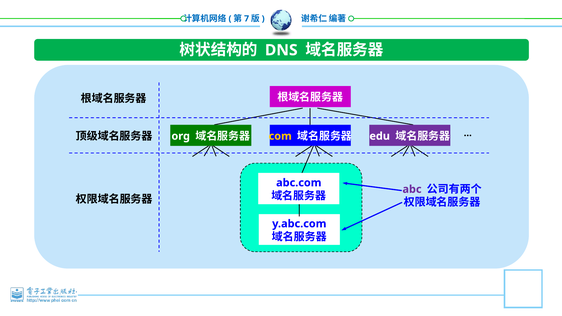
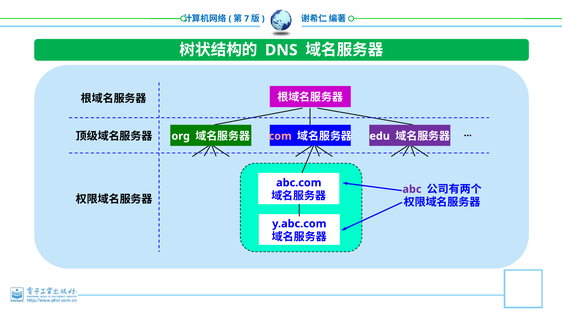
com colour: yellow -> pink
